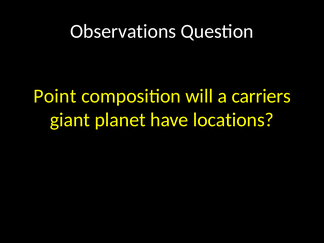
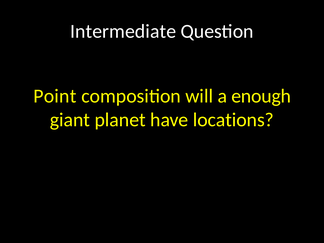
Observations: Observations -> Intermediate
carriers: carriers -> enough
